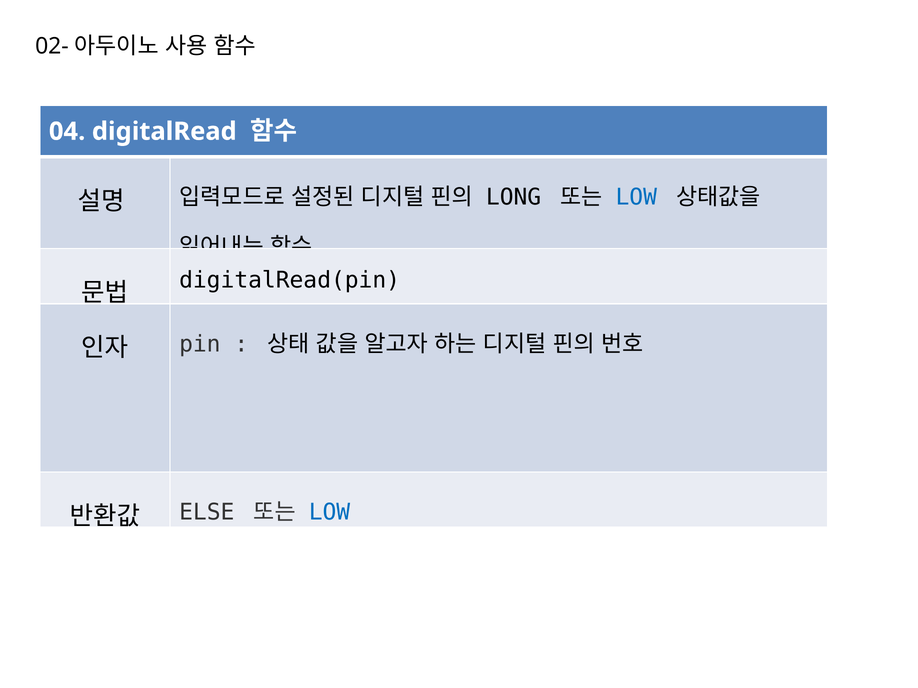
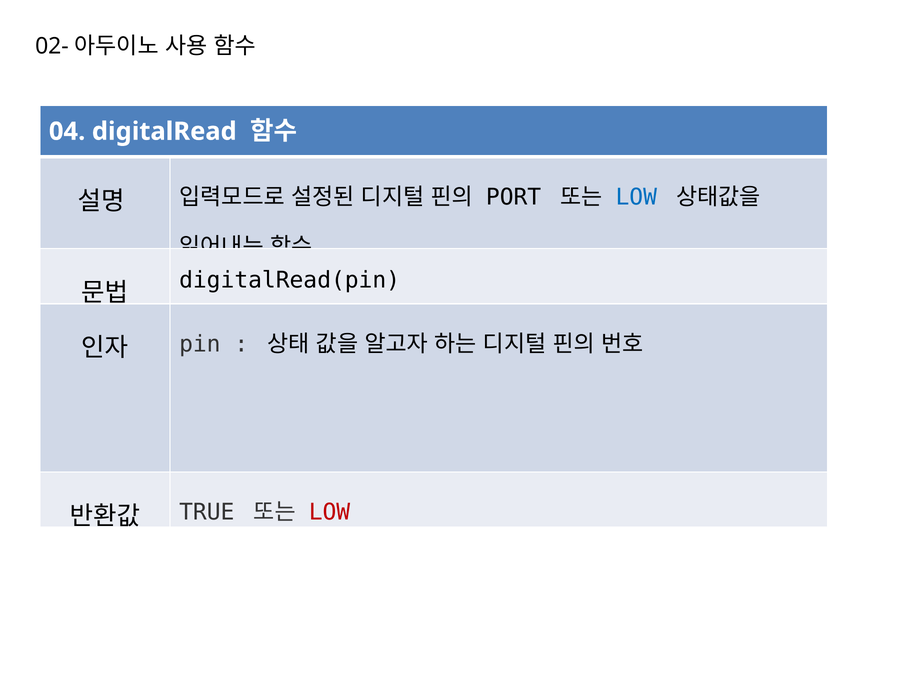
LONG: LONG -> PORT
ELSE: ELSE -> TRUE
LOW at (329, 513) colour: blue -> red
